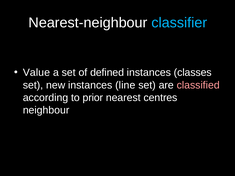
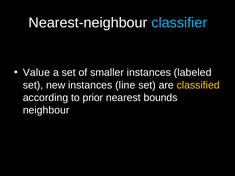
defined: defined -> smaller
classes: classes -> labeled
classified colour: pink -> yellow
centres: centres -> bounds
